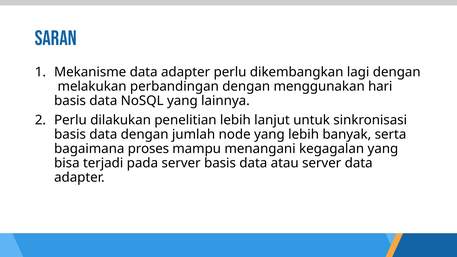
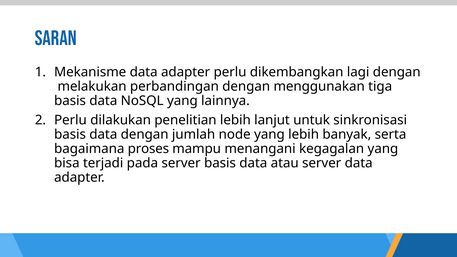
hari: hari -> tiga
